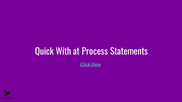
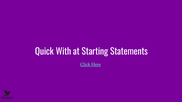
Process: Process -> Starting
